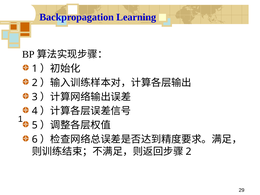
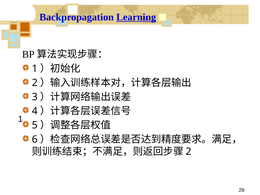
Learning underline: none -> present
